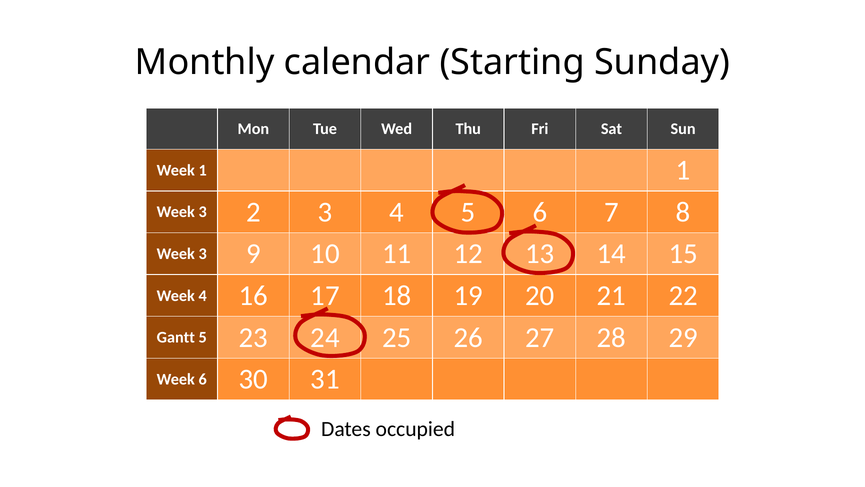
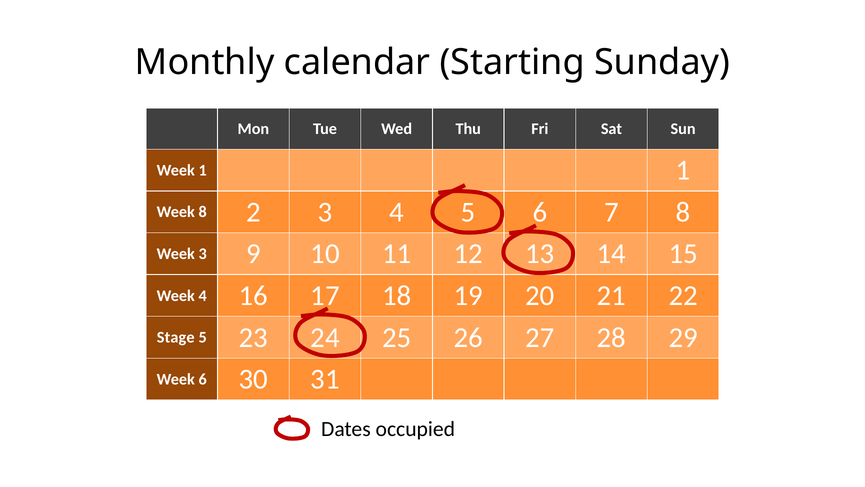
3 at (203, 212): 3 -> 8
Gantt: Gantt -> Stage
